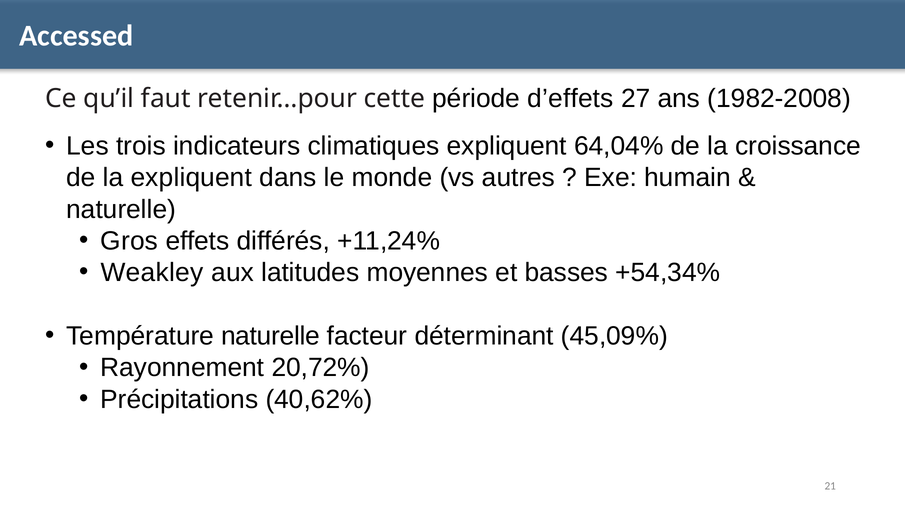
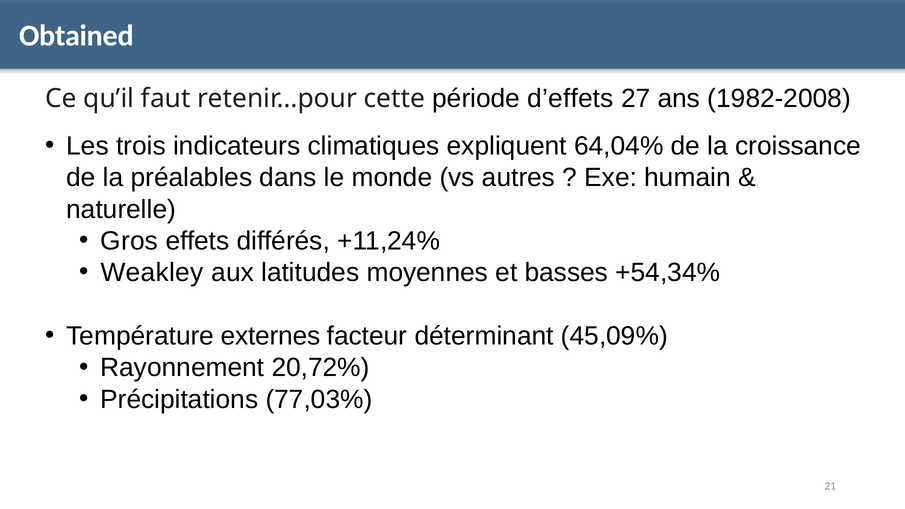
Accessed: Accessed -> Obtained
la expliquent: expliquent -> préalables
Température naturelle: naturelle -> externes
40,62%: 40,62% -> 77,03%
